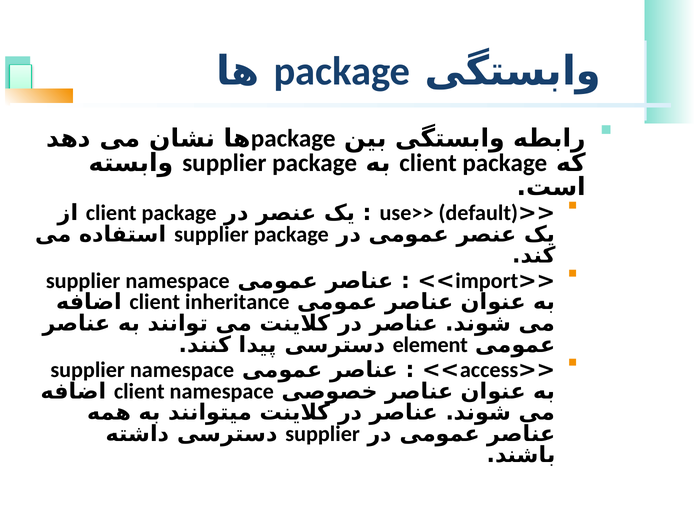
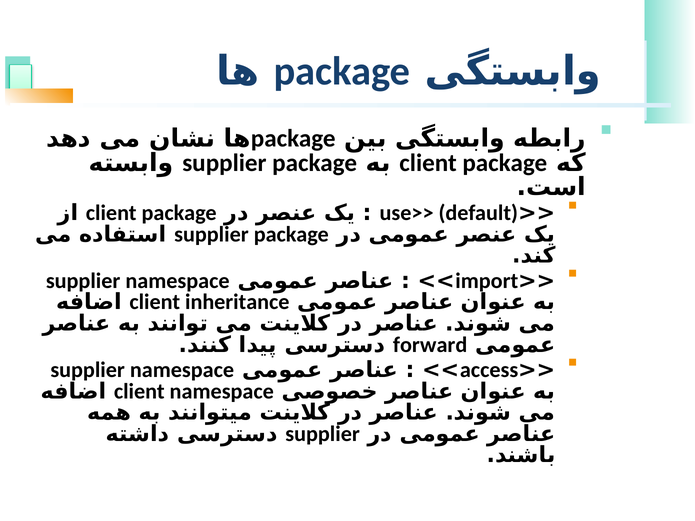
element: element -> forward
